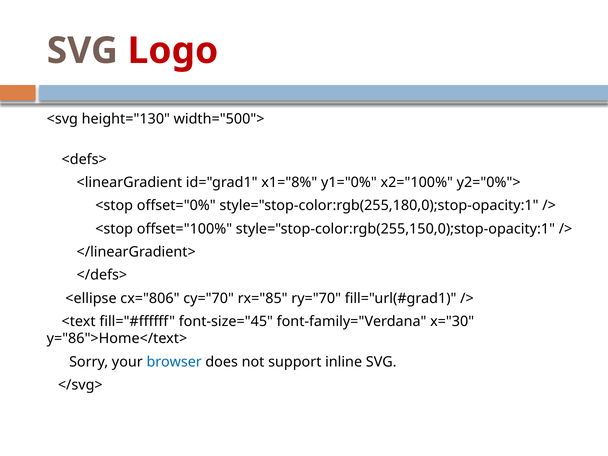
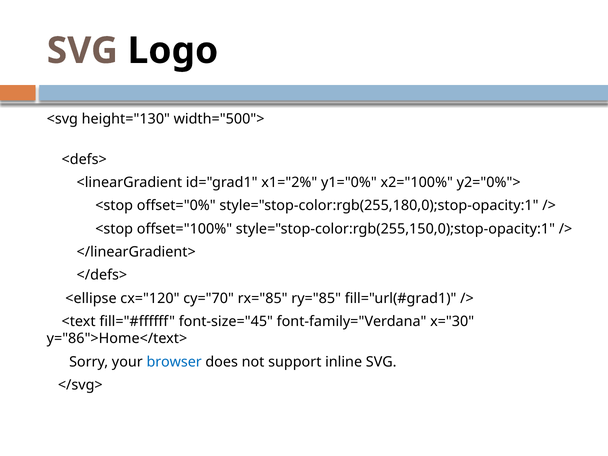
Logo colour: red -> black
x1="8%: x1="8% -> x1="2%
cx="806: cx="806 -> cx="120
ry="70: ry="70 -> ry="85
